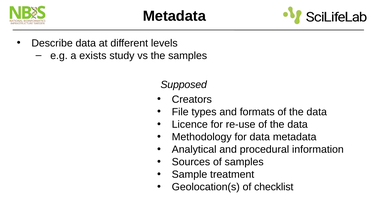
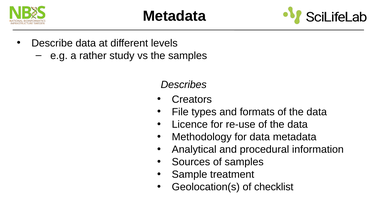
exists: exists -> rather
Supposed: Supposed -> Describes
